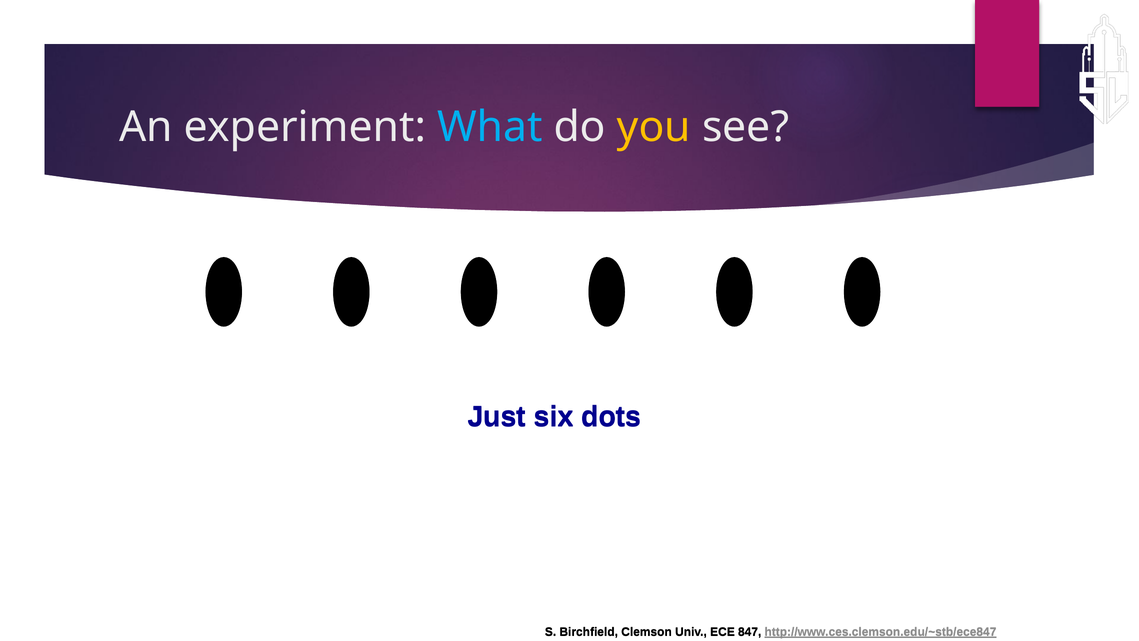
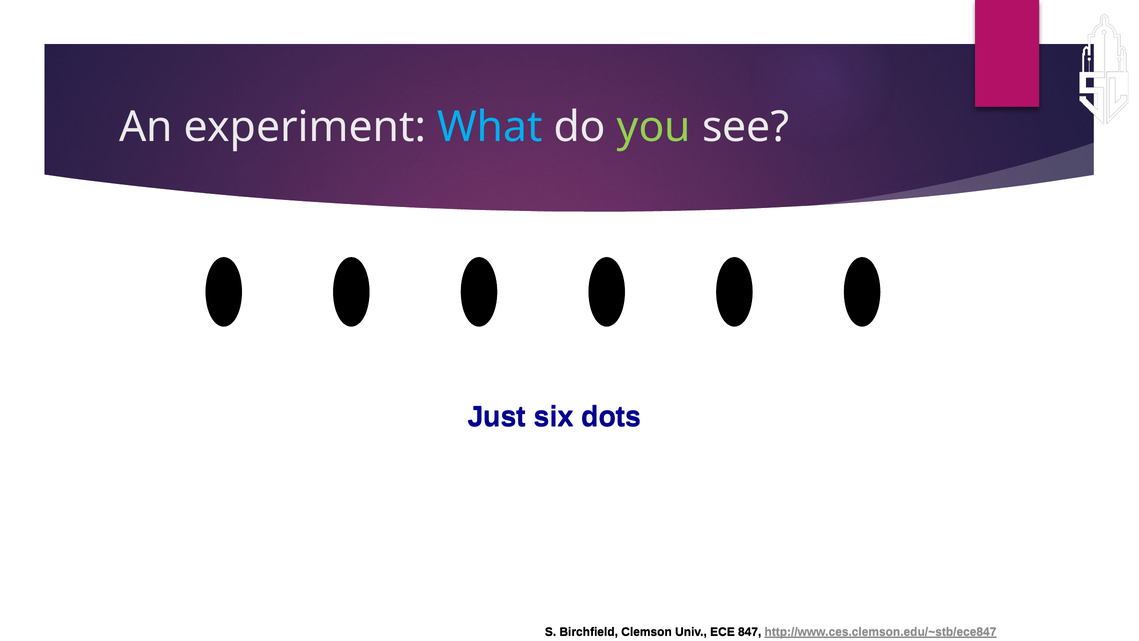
you colour: yellow -> light green
